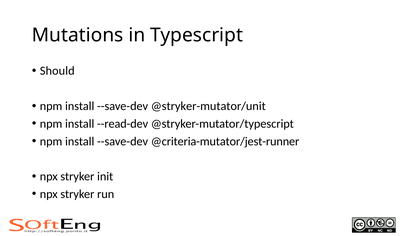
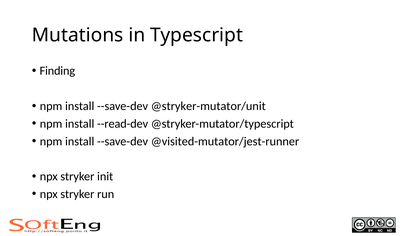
Should: Should -> Finding
@criteria-mutator/jest-runner: @criteria-mutator/jest-runner -> @visited-mutator/jest-runner
